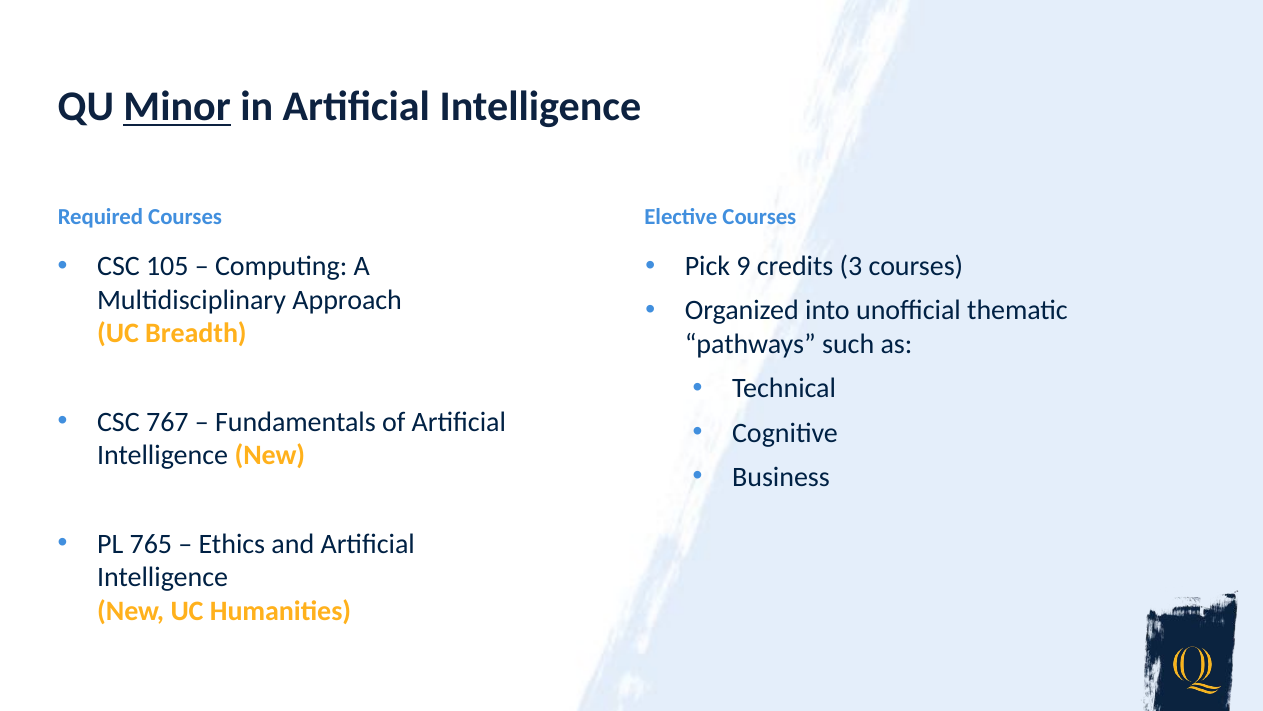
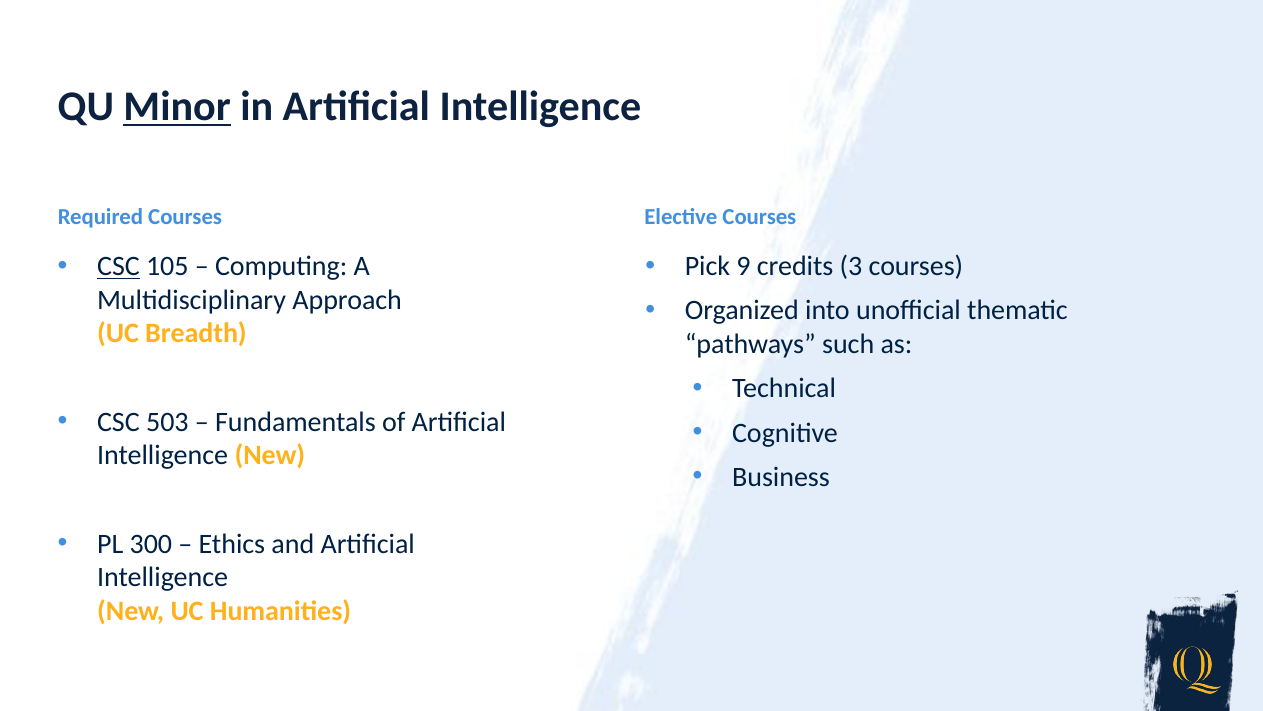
CSC at (119, 266) underline: none -> present
767: 767 -> 503
765: 765 -> 300
